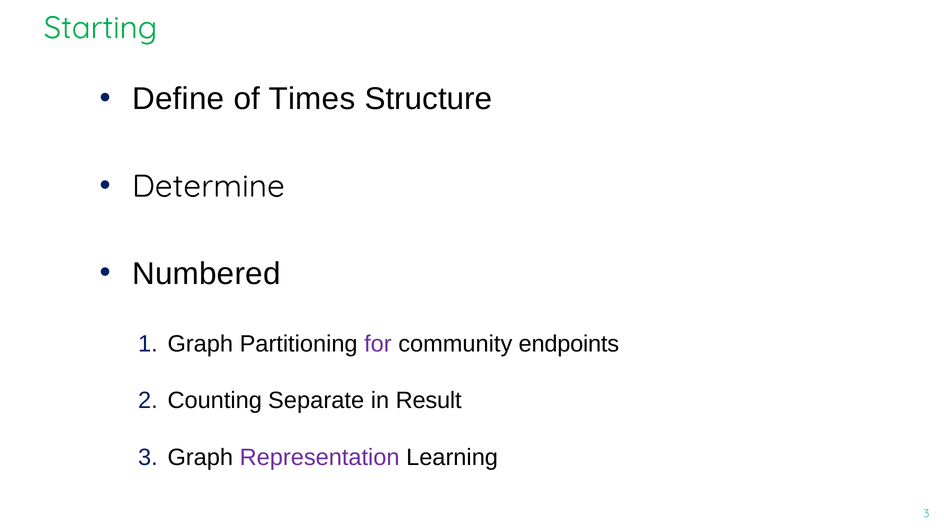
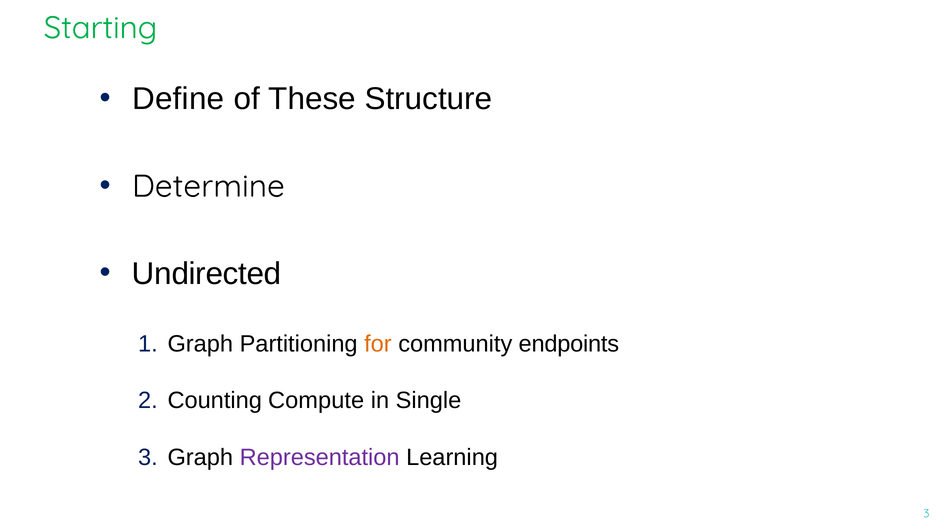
Times: Times -> These
Numbered: Numbered -> Undirected
for colour: purple -> orange
Separate: Separate -> Compute
Result: Result -> Single
